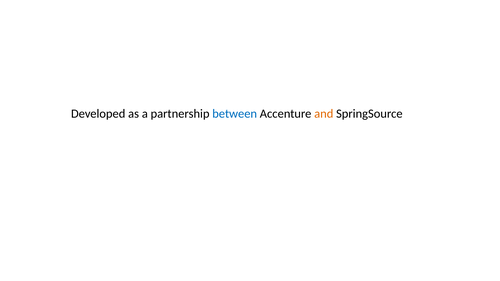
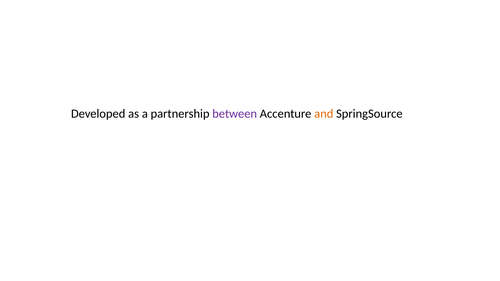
between colour: blue -> purple
